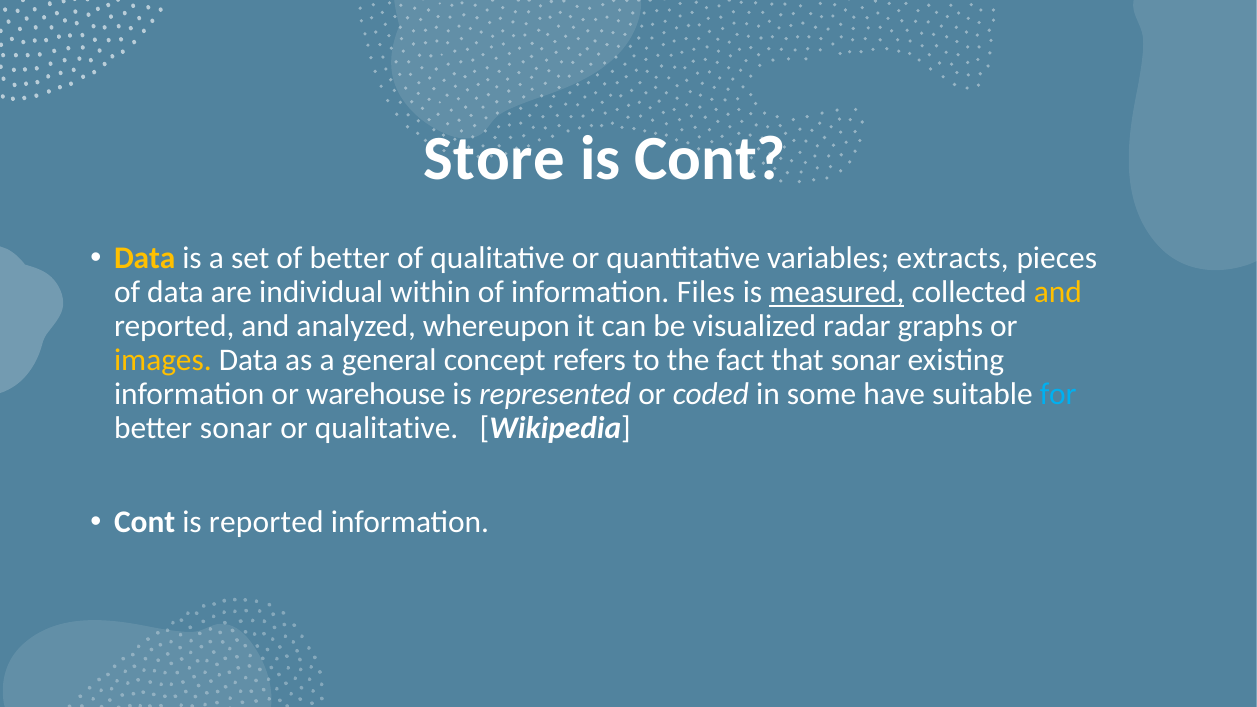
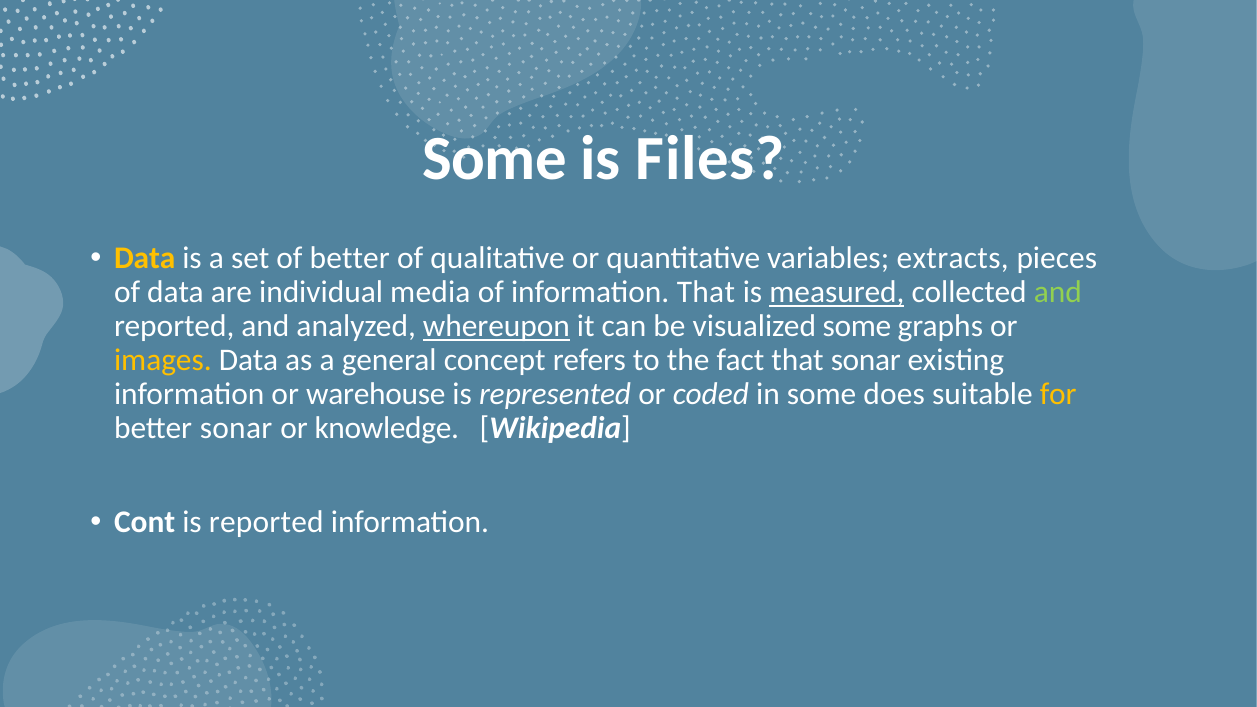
Store at (494, 158): Store -> Some
is Cont: Cont -> Files
within: within -> media
information Files: Files -> That
and at (1058, 292) colour: yellow -> light green
whereupon underline: none -> present
visualized radar: radar -> some
have: have -> does
for colour: light blue -> yellow
or qualitative: qualitative -> knowledge
